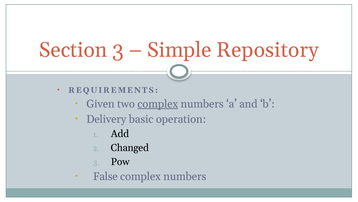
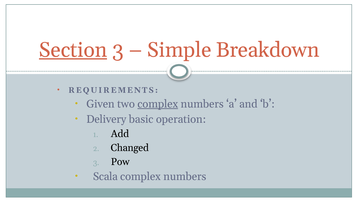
Section underline: none -> present
Repository: Repository -> Breakdown
False: False -> Scala
